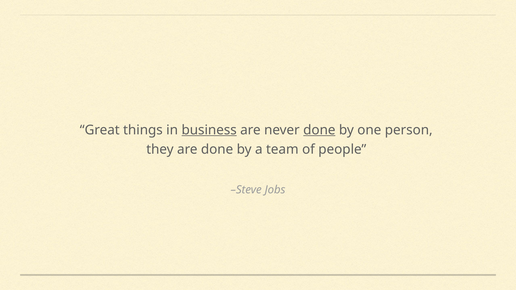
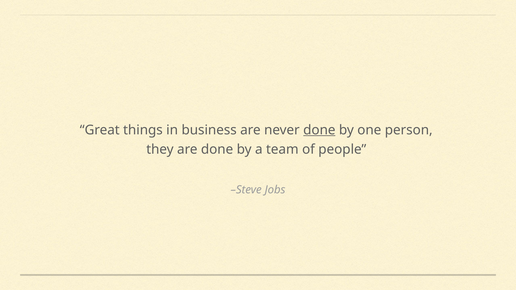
business underline: present -> none
